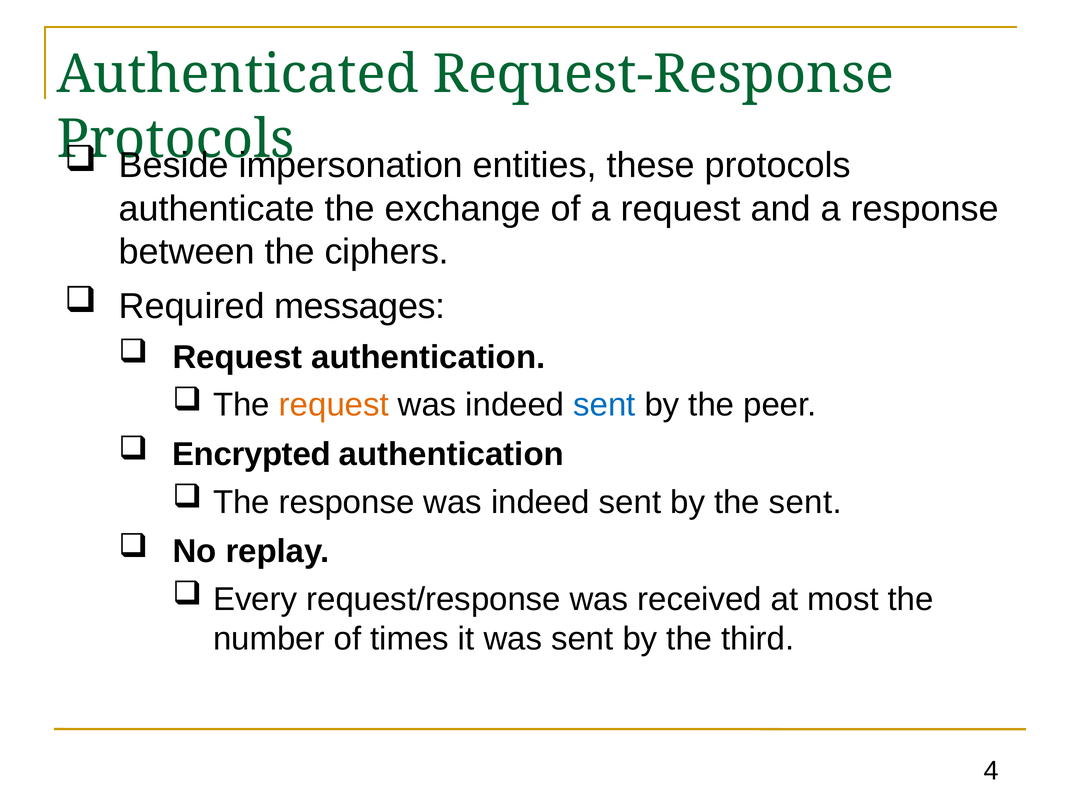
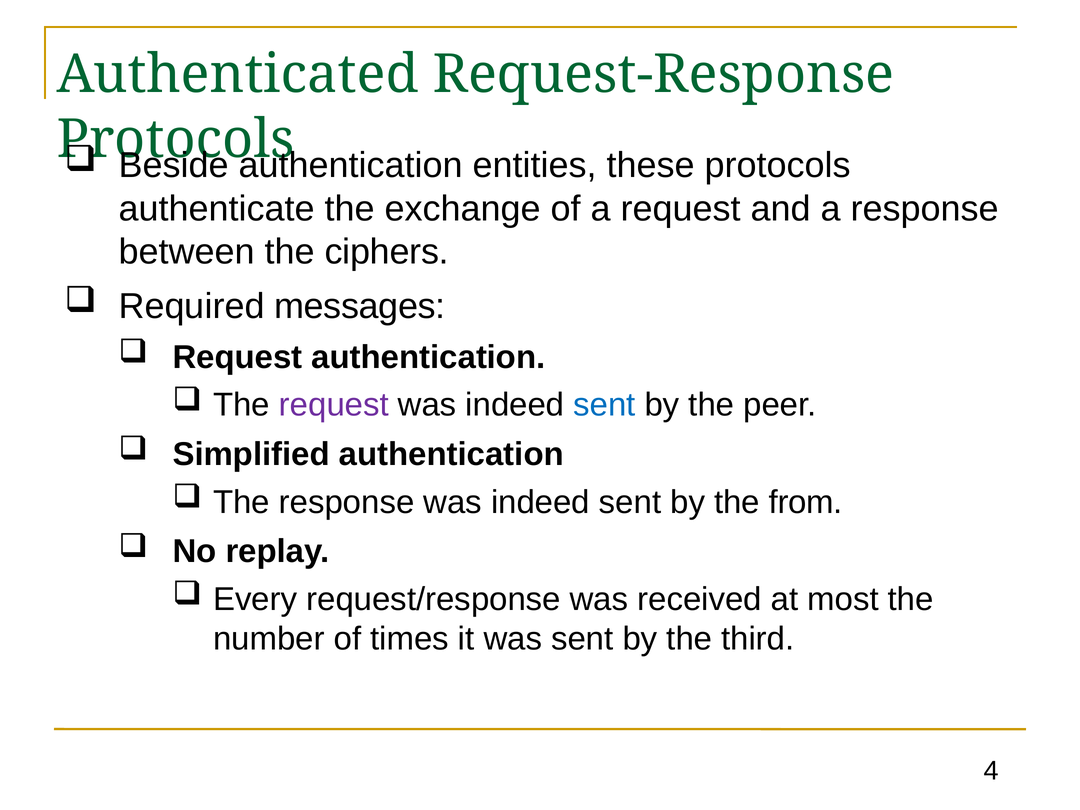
impersonation at (351, 165): impersonation -> authentication
request at (334, 405) colour: orange -> purple
Encrypted: Encrypted -> Simplified
the sent: sent -> from
